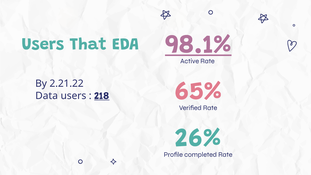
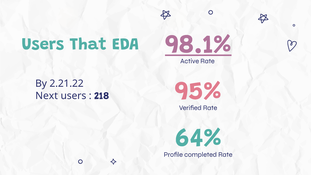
65%: 65% -> 95%
Data: Data -> Next
218 underline: present -> none
26%: 26% -> 64%
